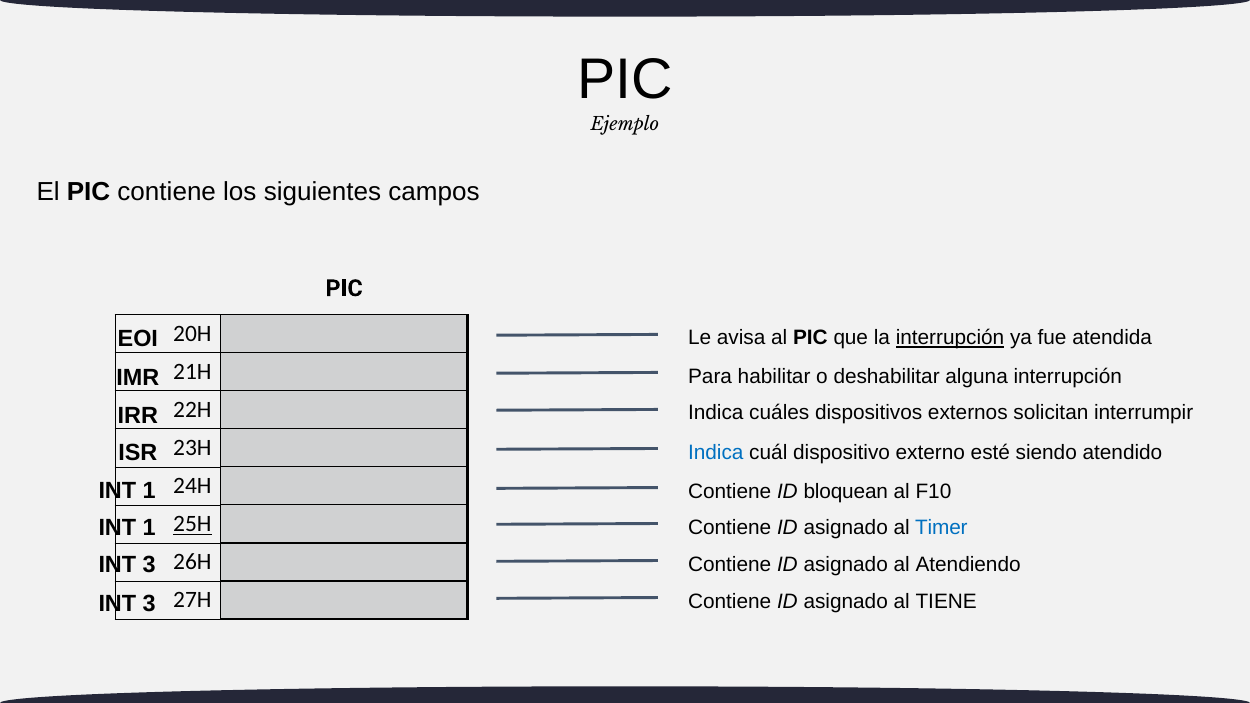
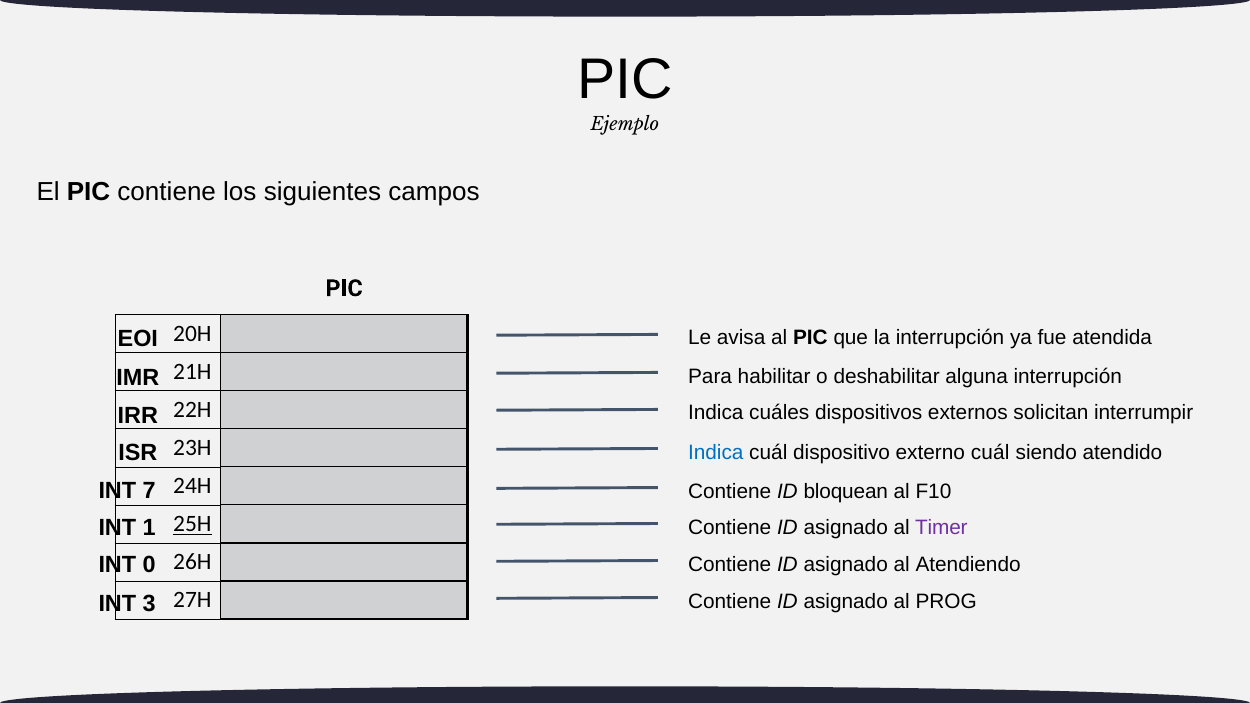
interrupción at (950, 338) underline: present -> none
externo esté: esté -> cuál
1 at (149, 491): 1 -> 7
Timer colour: blue -> purple
3 at (149, 565): 3 -> 0
TIENE: TIENE -> PROG
